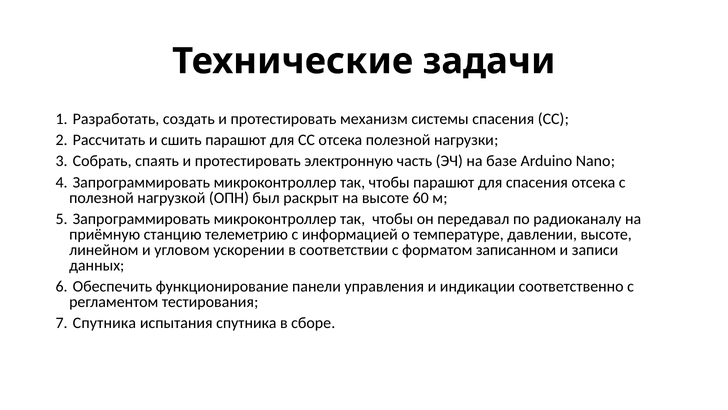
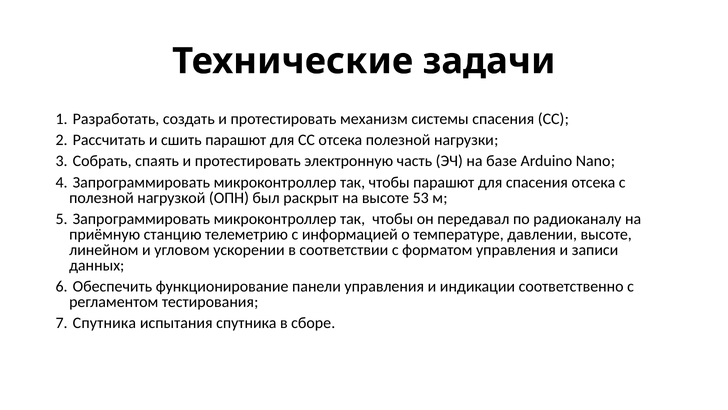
60: 60 -> 53
форматом записанном: записанном -> управления
